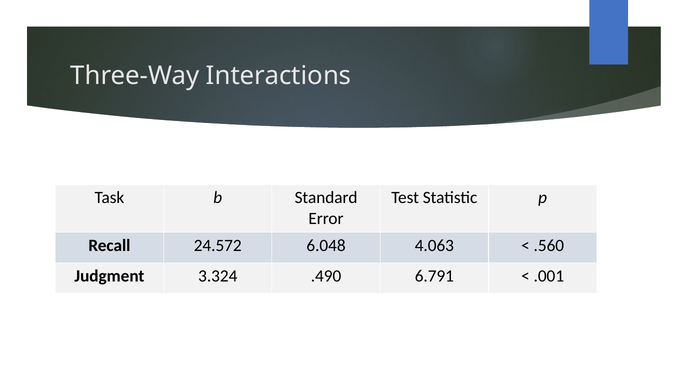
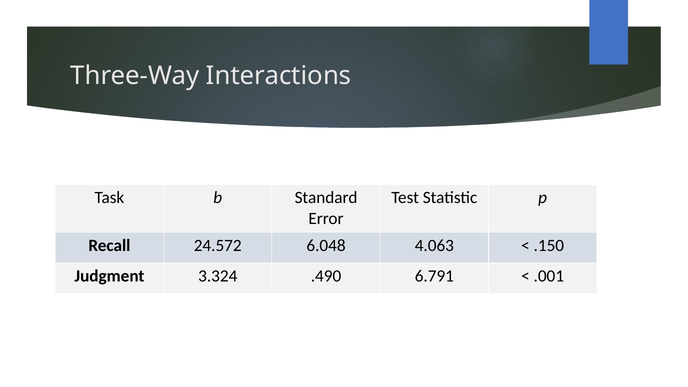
.560: .560 -> .150
